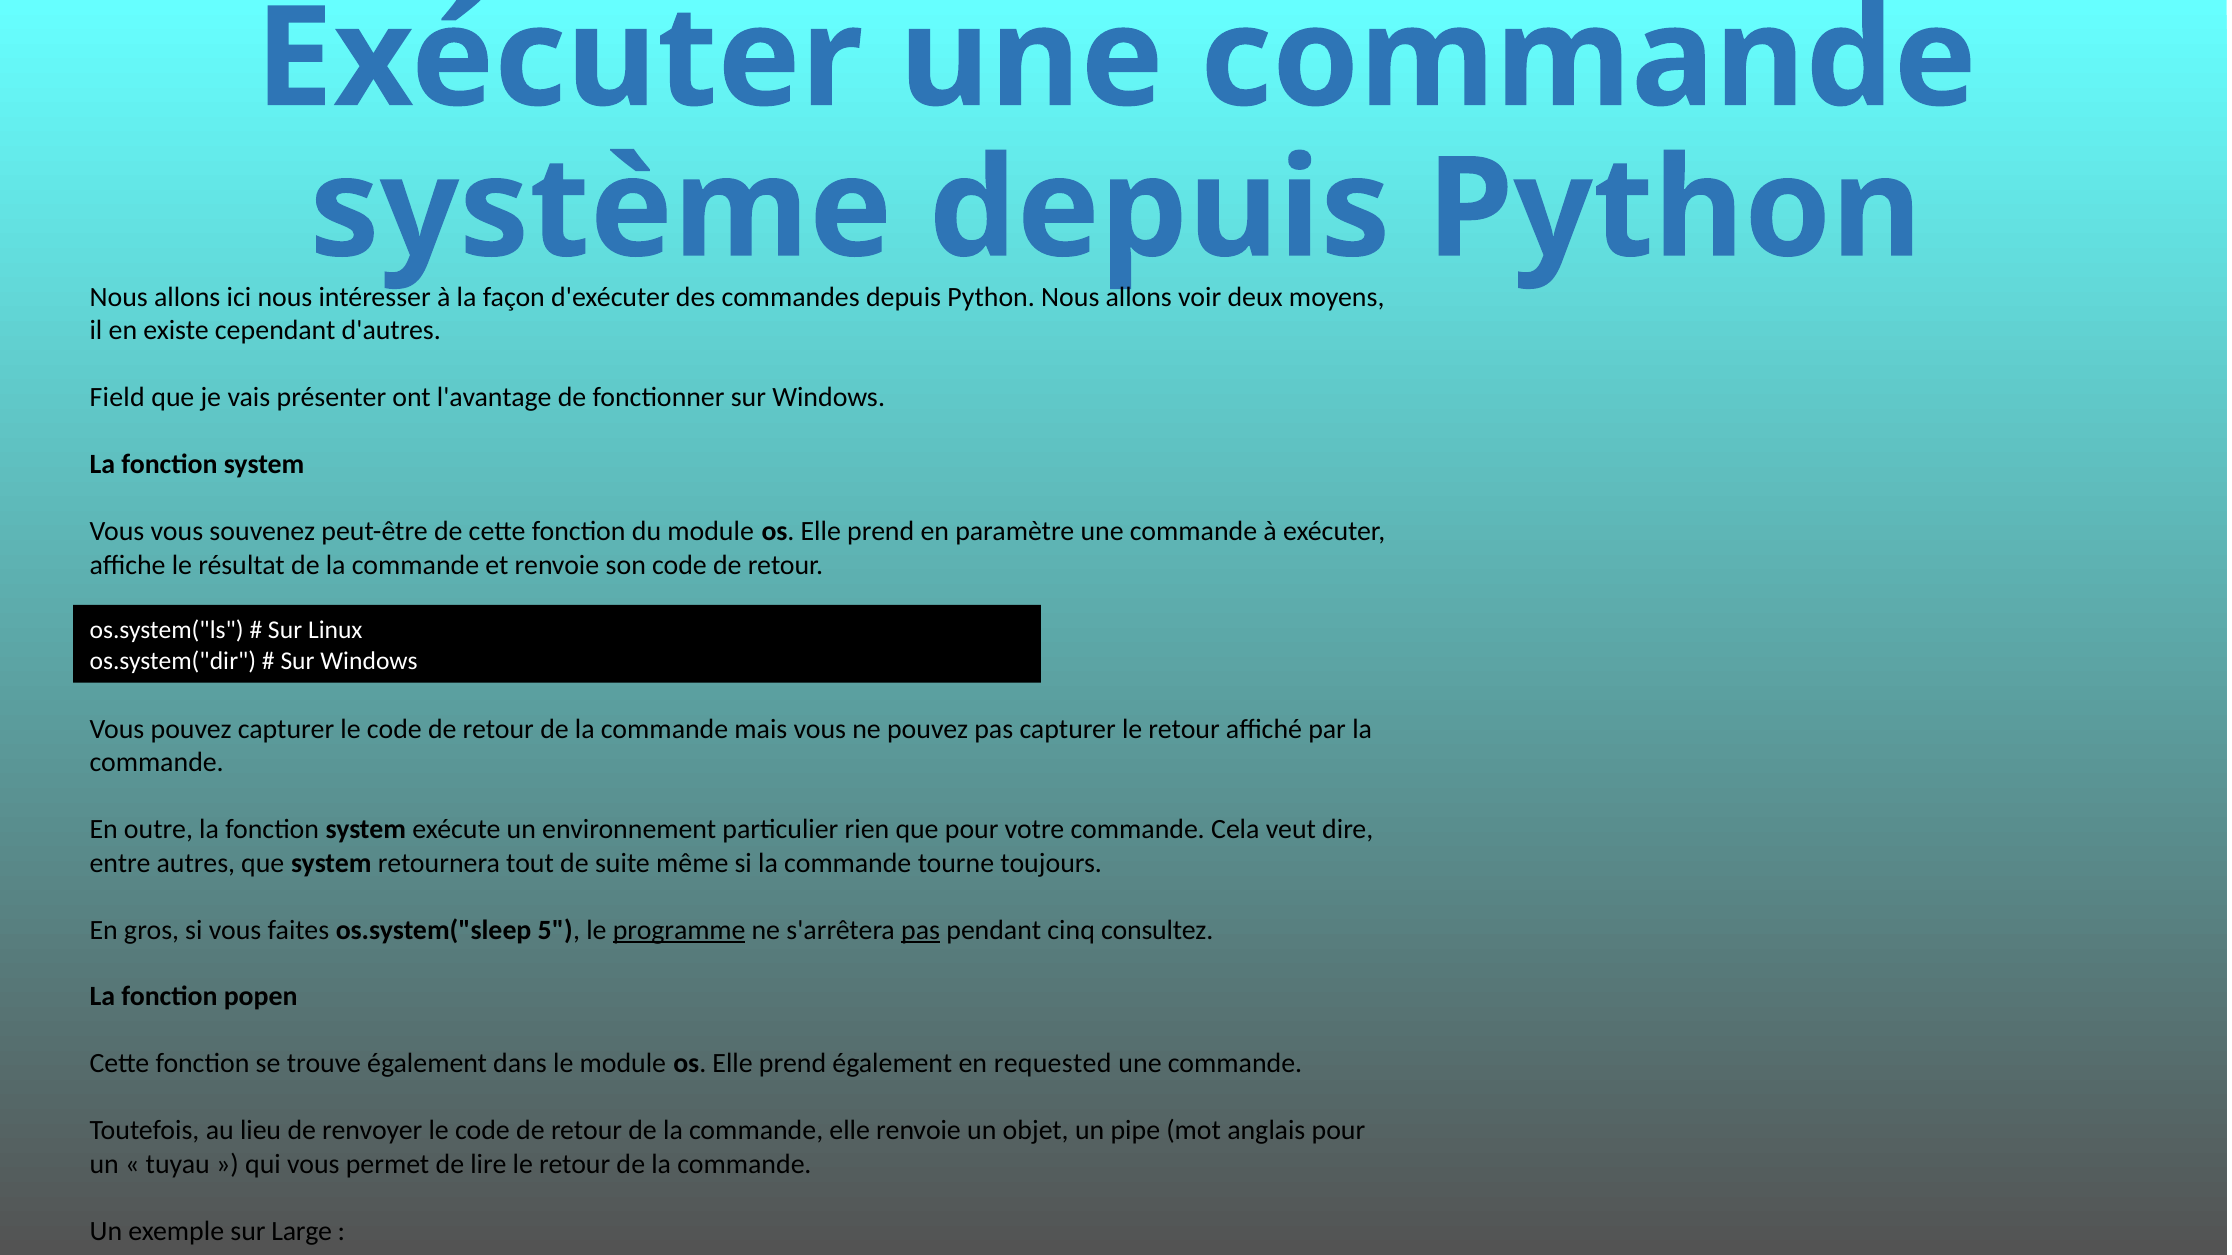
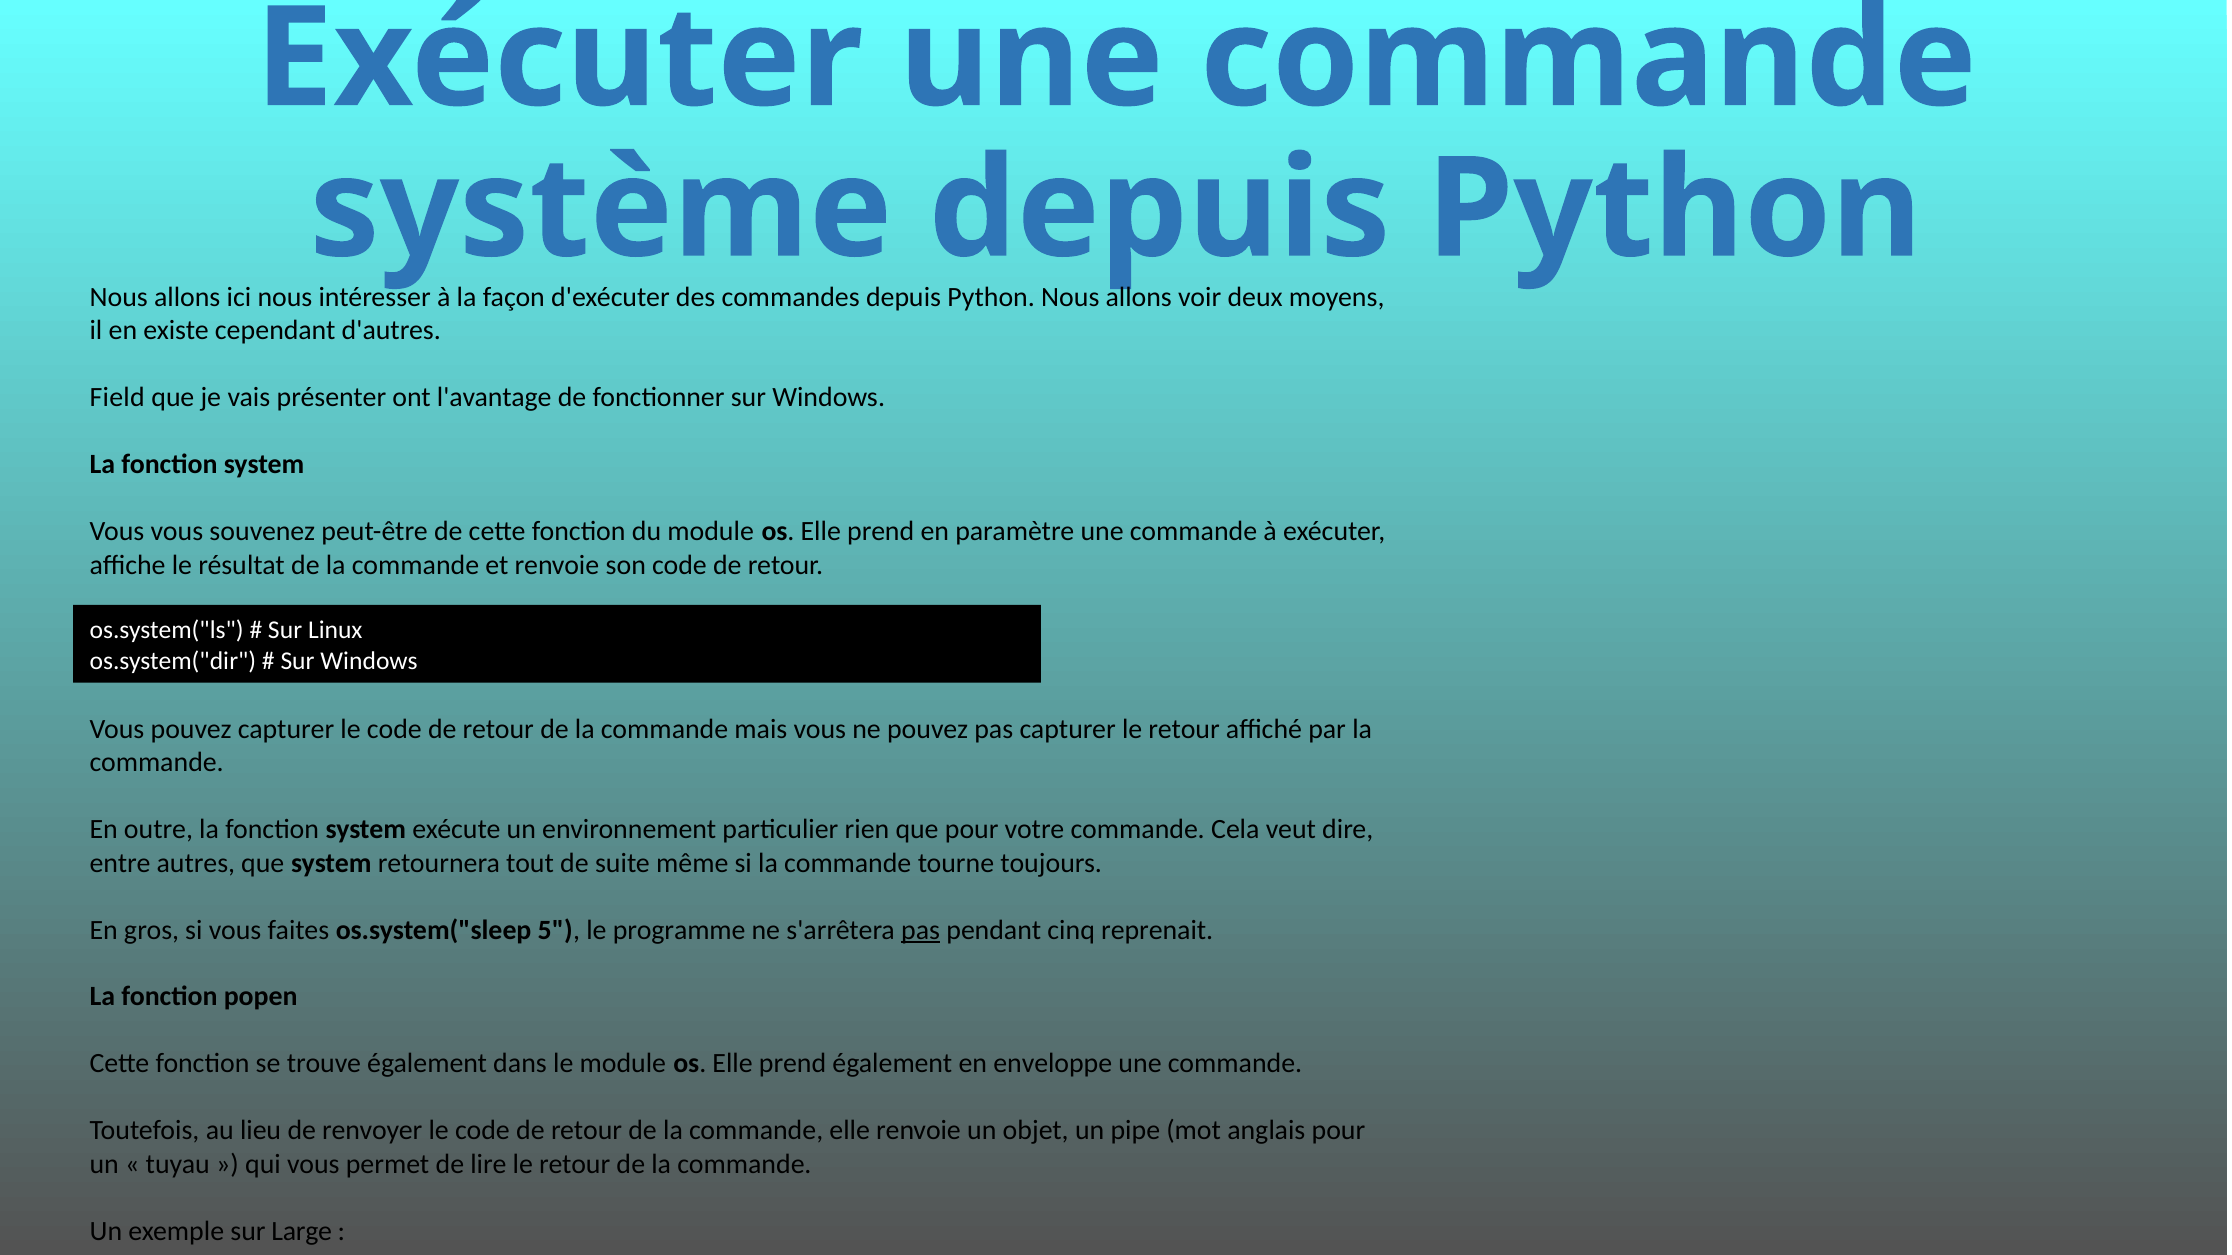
programme underline: present -> none
consultez: consultez -> reprenait
requested: requested -> enveloppe
